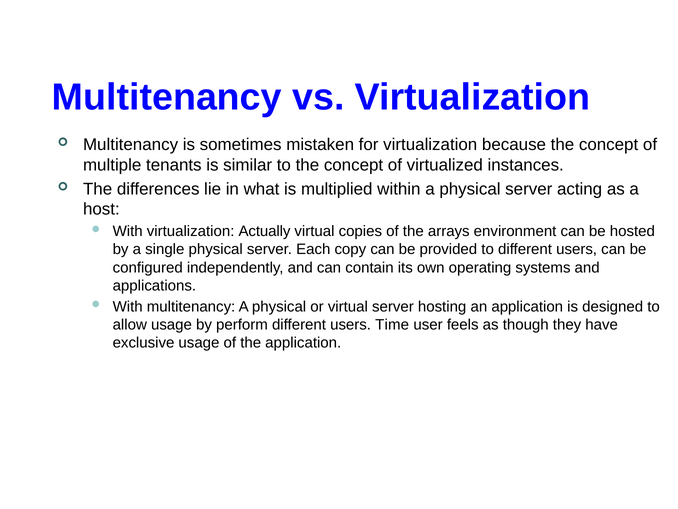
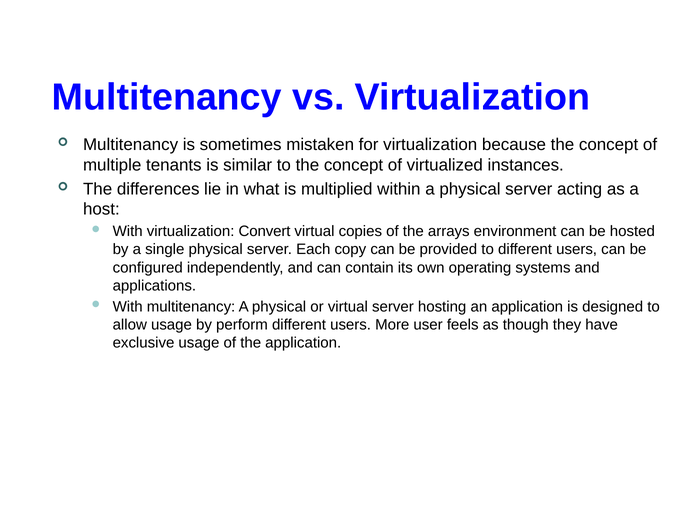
Actually: Actually -> Convert
Time: Time -> More
